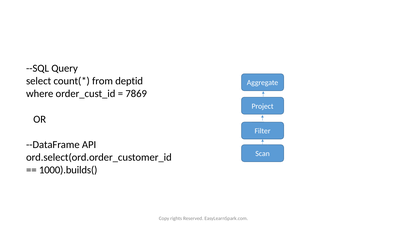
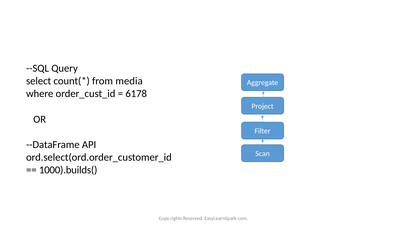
deptid: deptid -> media
7869: 7869 -> 6178
